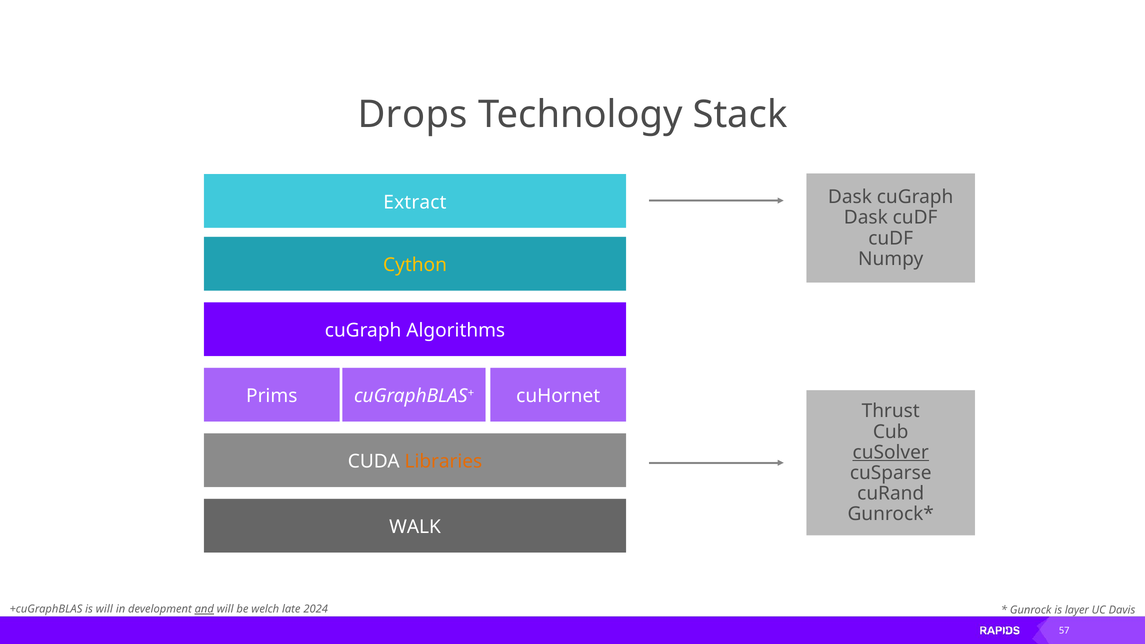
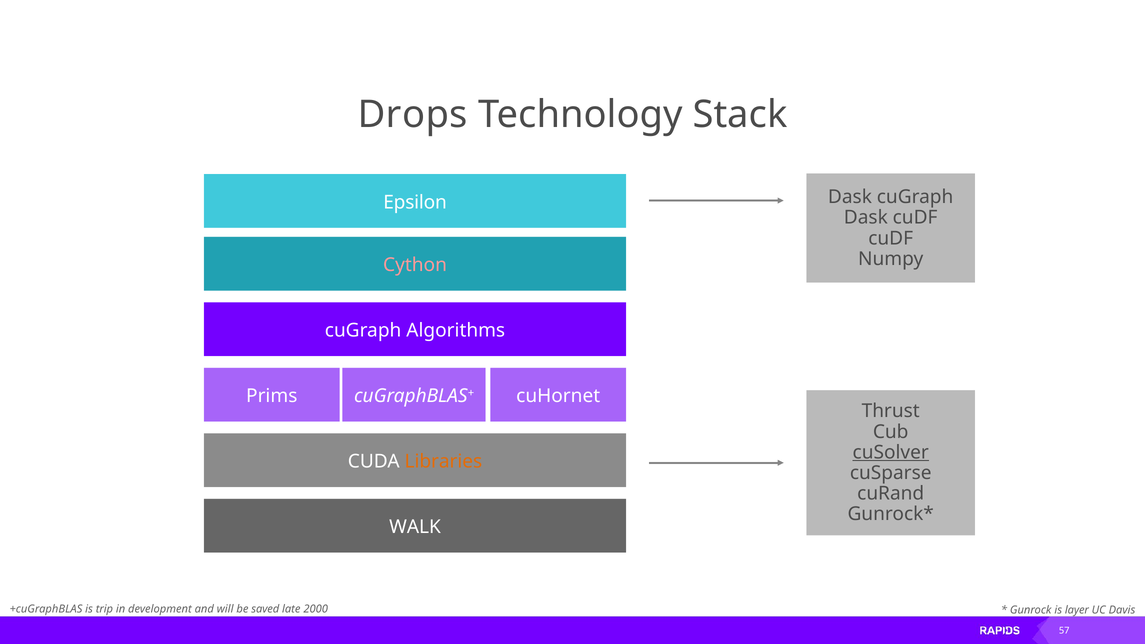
Extract: Extract -> Epsilon
Cython colour: yellow -> pink
is will: will -> trip
and underline: present -> none
welch: welch -> saved
2024: 2024 -> 2000
